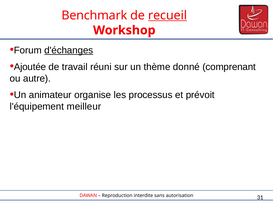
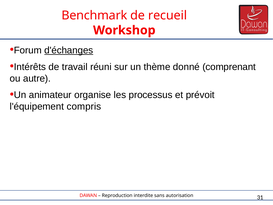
recueil underline: present -> none
Ajoutée: Ajoutée -> Intérêts
meilleur: meilleur -> compris
